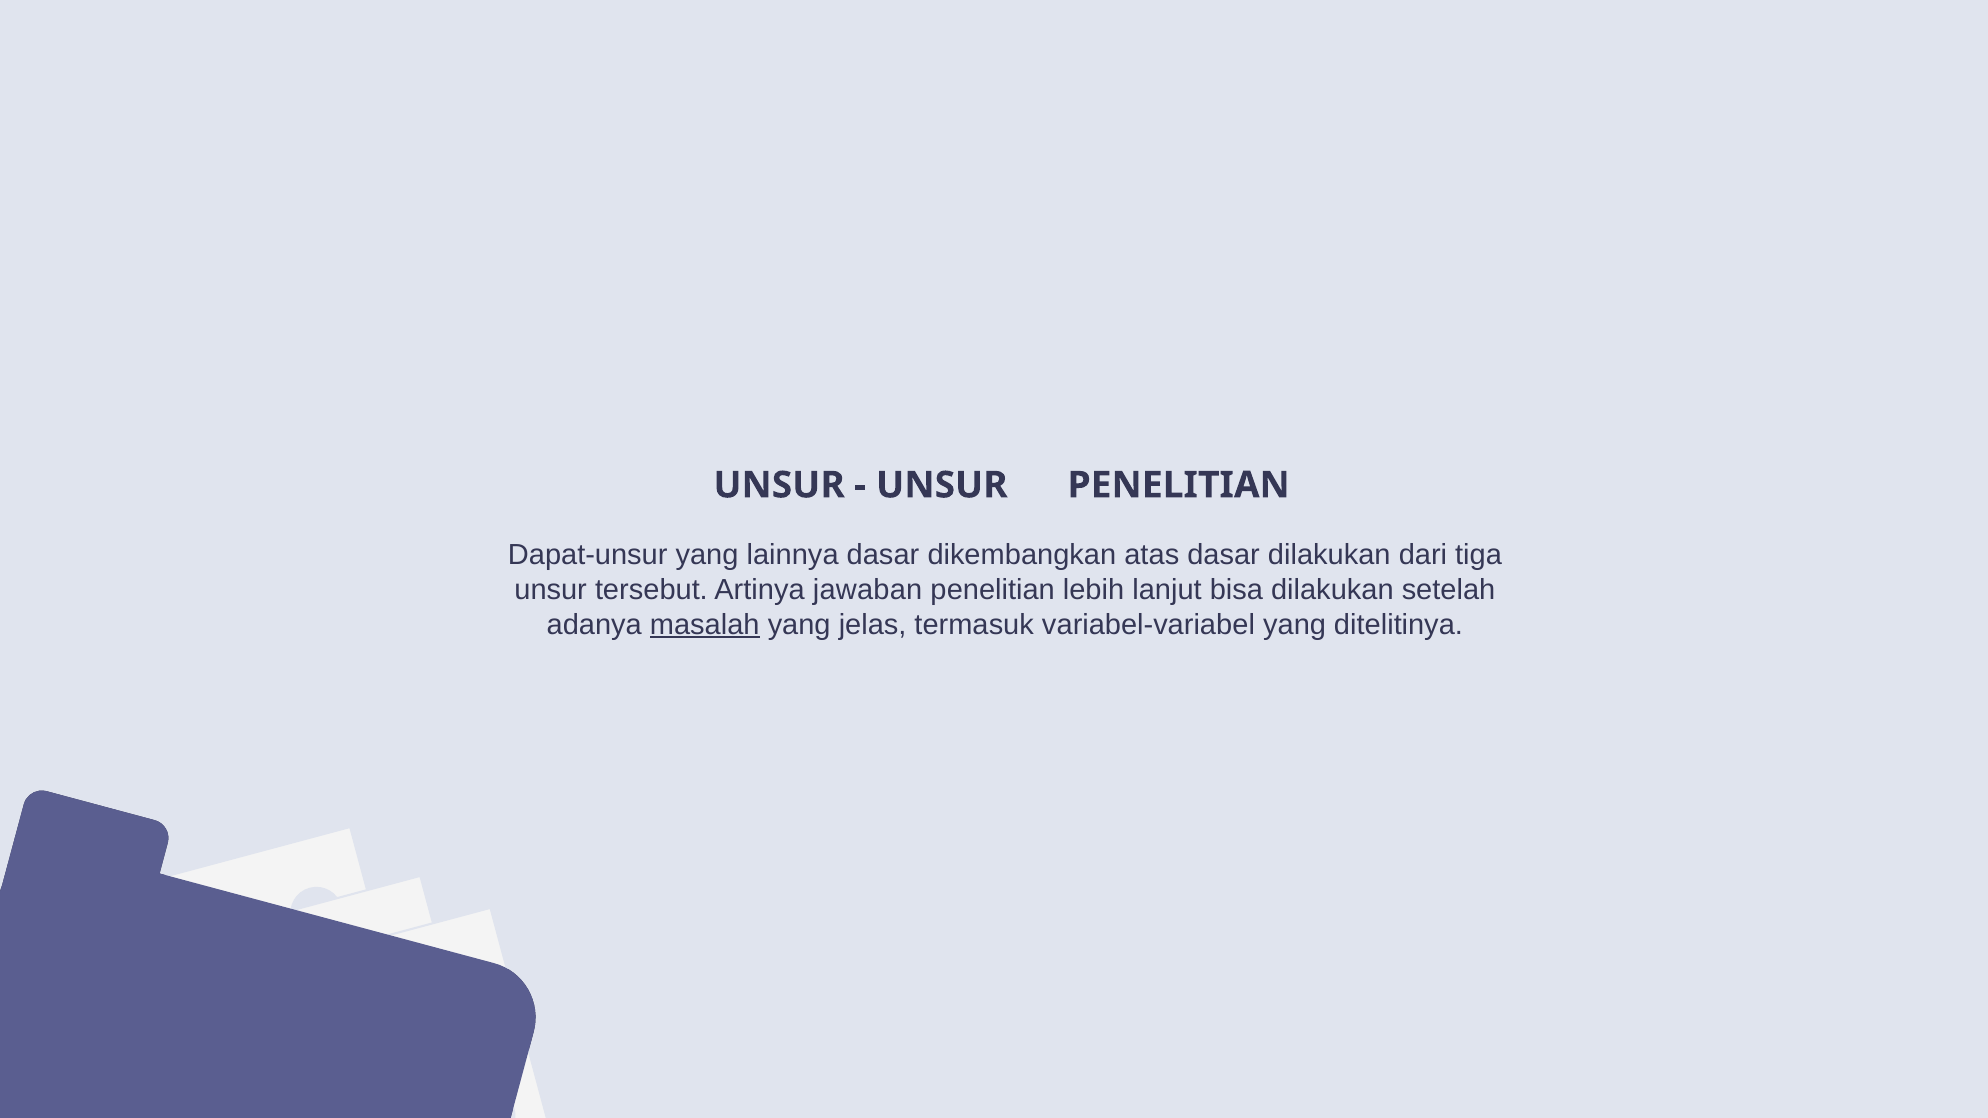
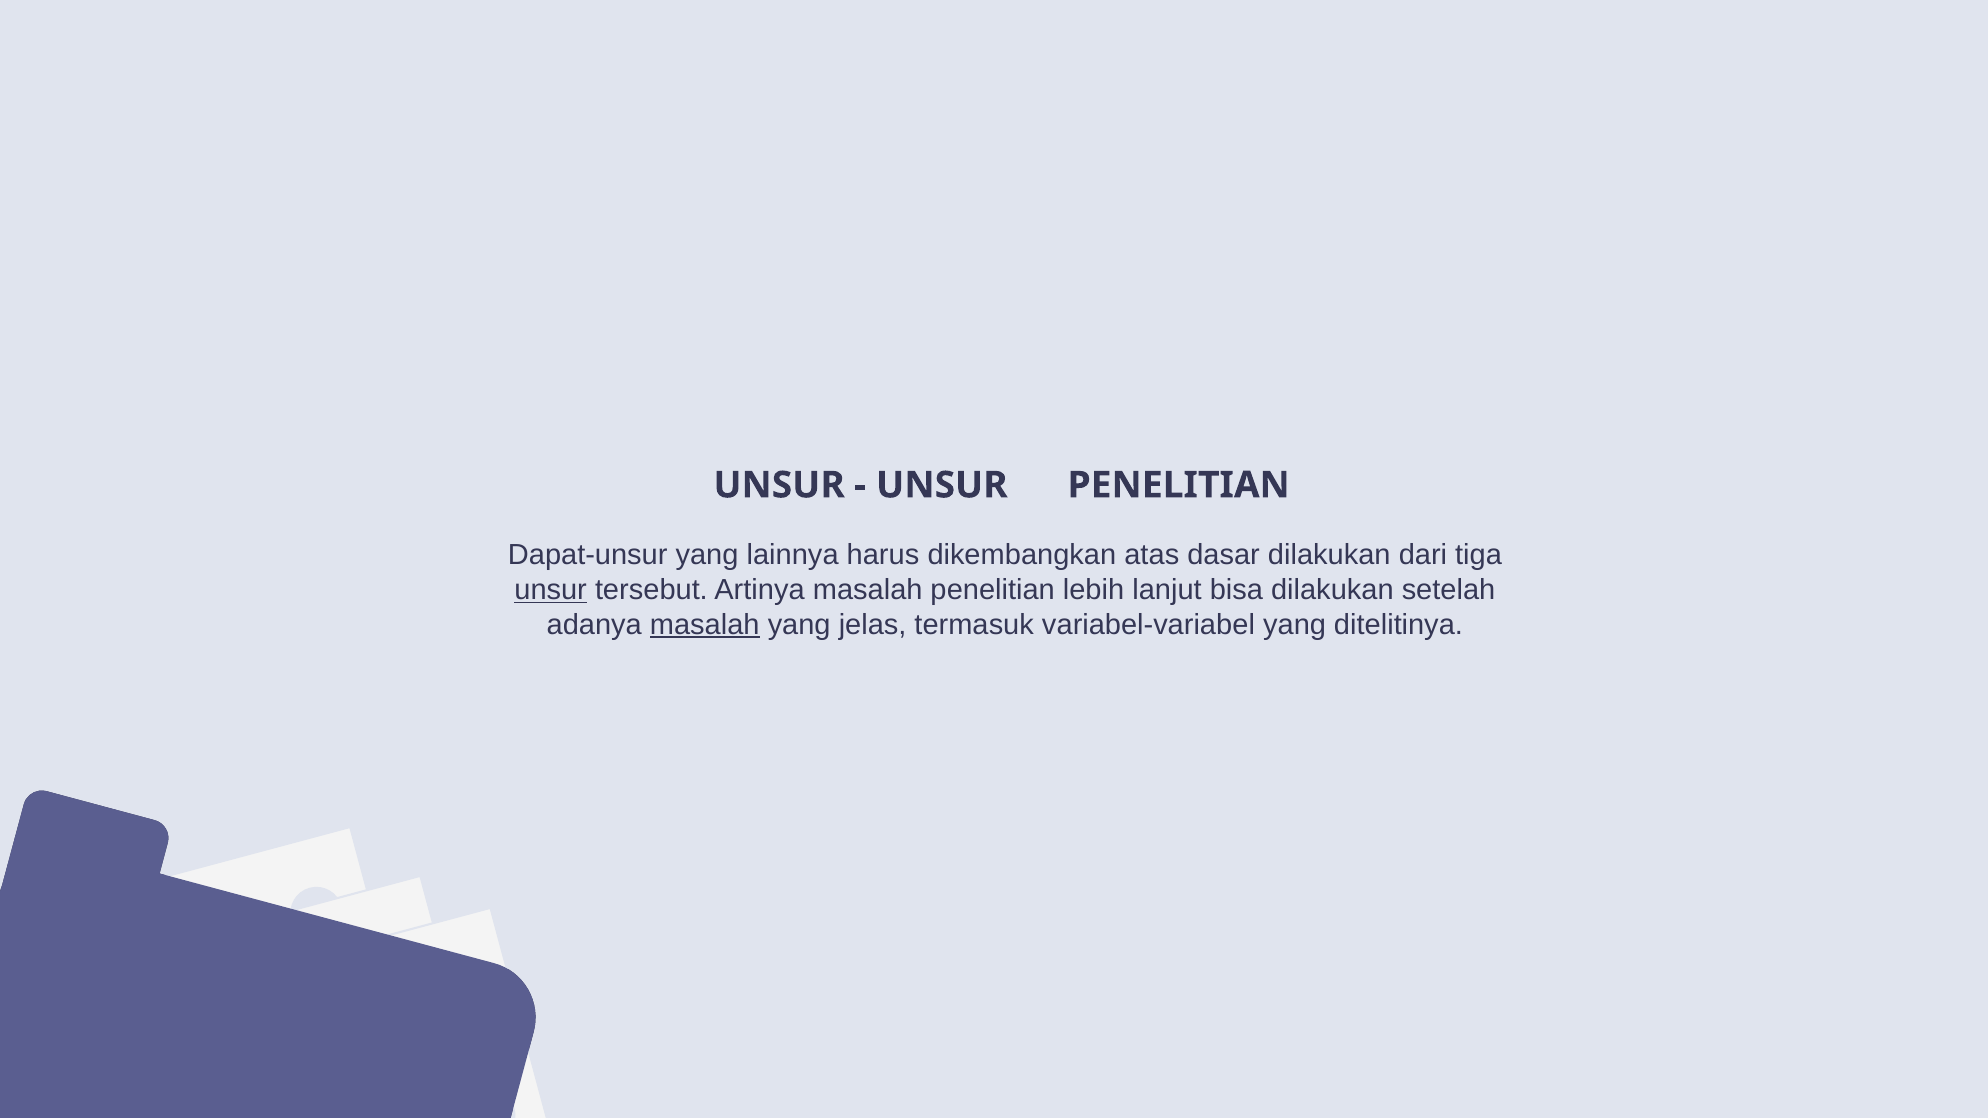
lainnya dasar: dasar -> harus
unsur at (551, 590) underline: none -> present
Artinya jawaban: jawaban -> masalah
